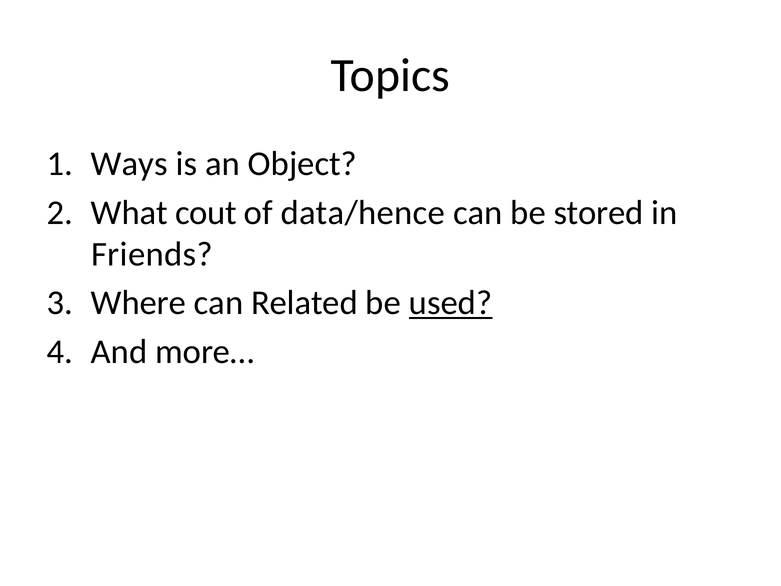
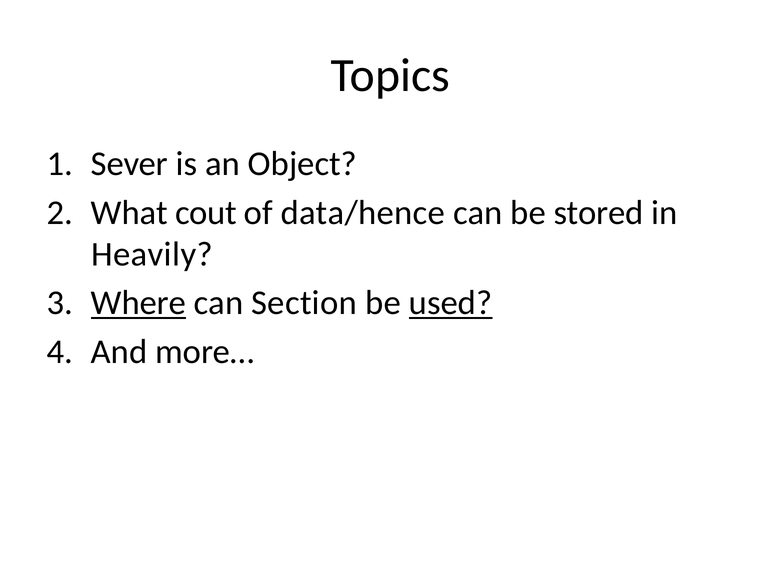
Ways: Ways -> Sever
Friends: Friends -> Heavily
Where underline: none -> present
Related: Related -> Section
